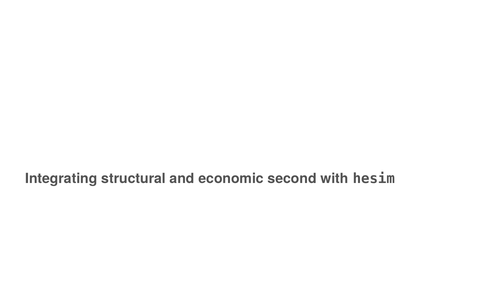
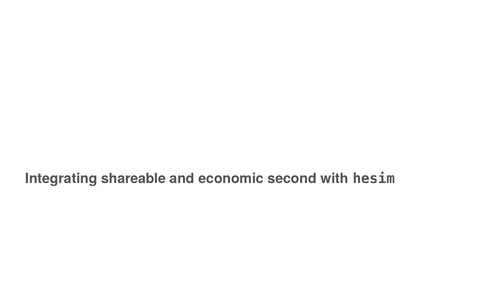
structural: structural -> shareable
